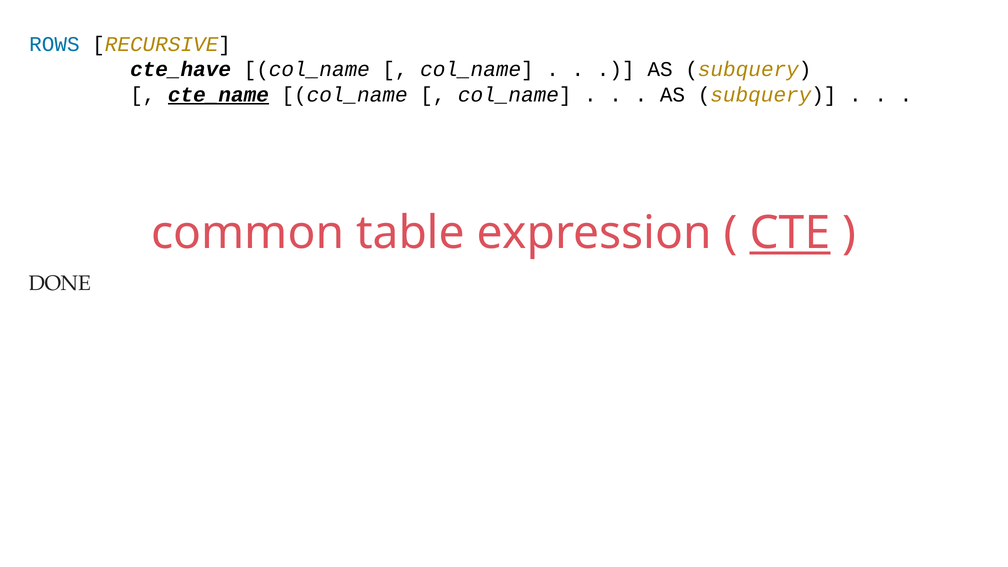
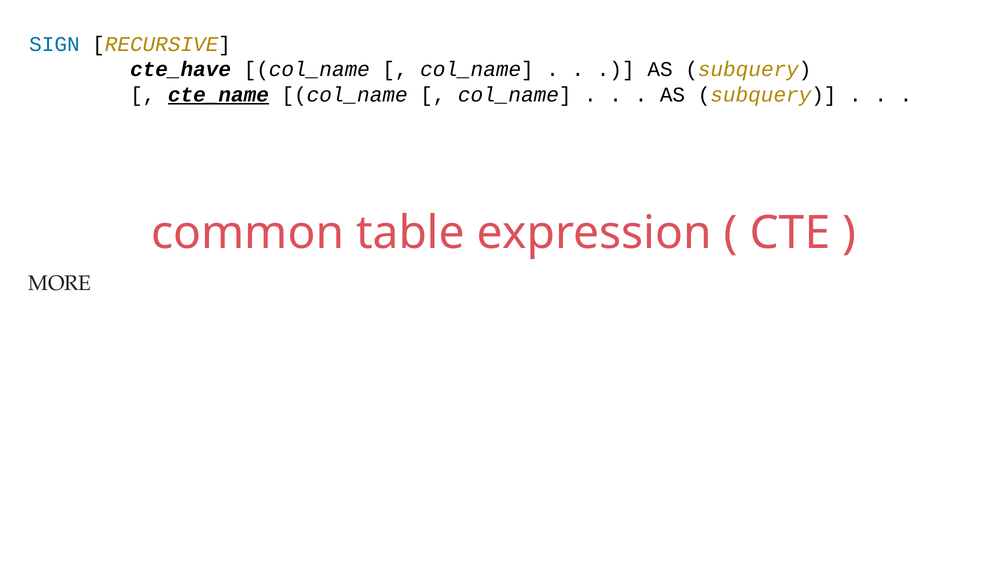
ROWS: ROWS -> SIGN
CTE underline: present -> none
DONE: DONE -> MORE
